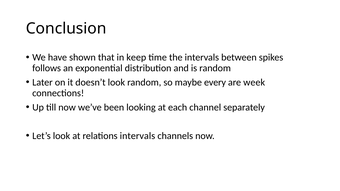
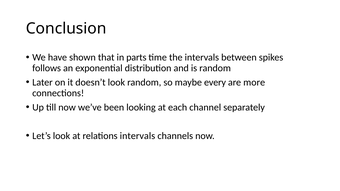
keep: keep -> parts
week: week -> more
